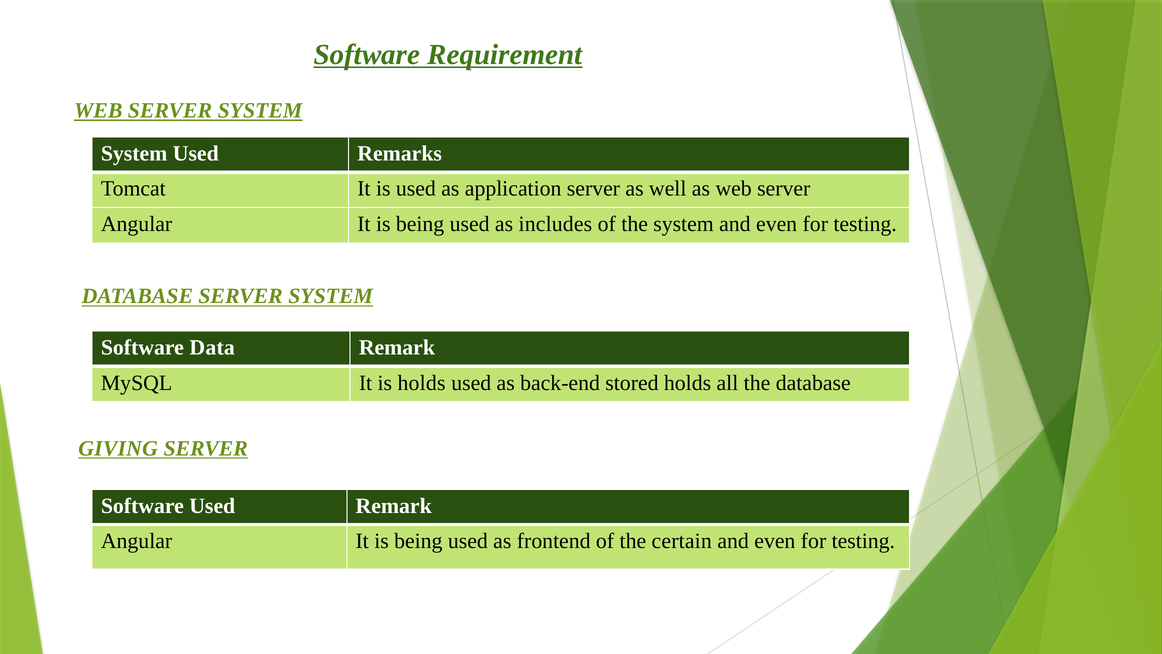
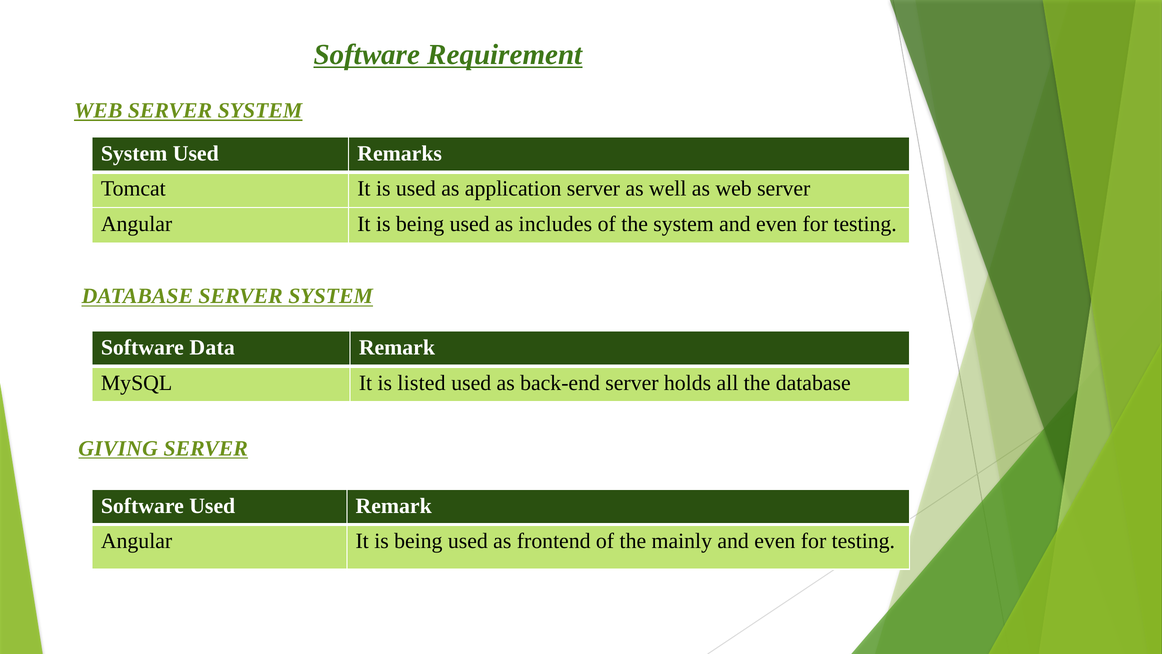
is holds: holds -> listed
back-end stored: stored -> server
certain: certain -> mainly
